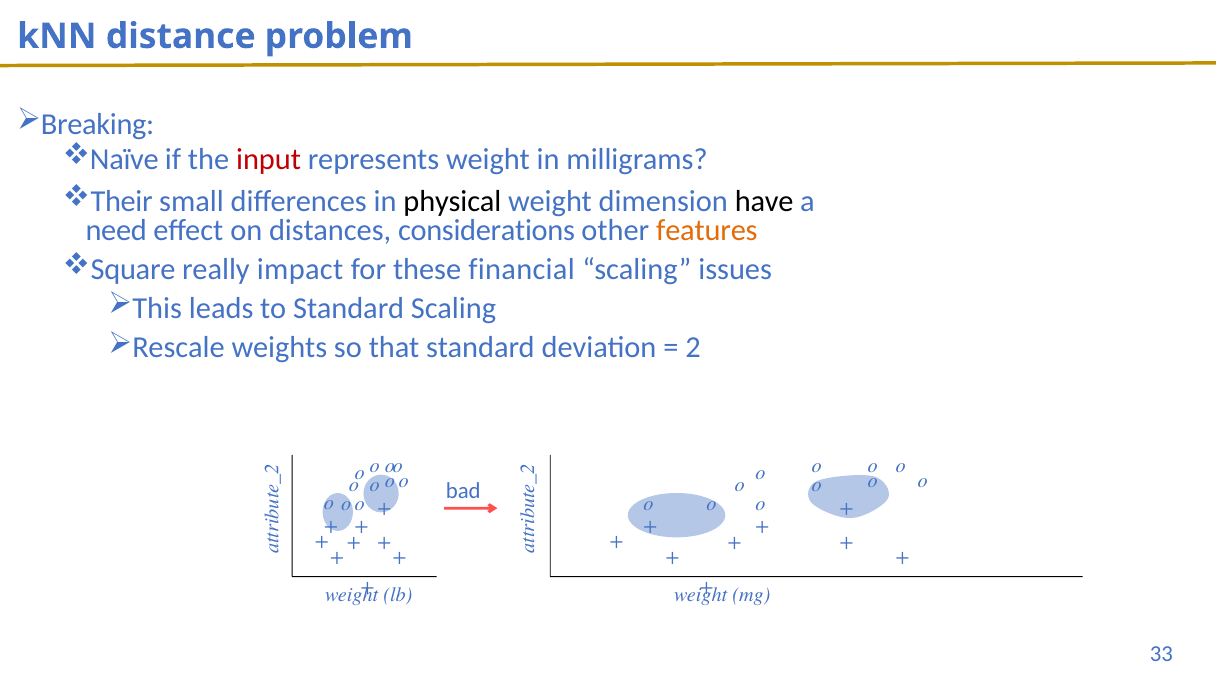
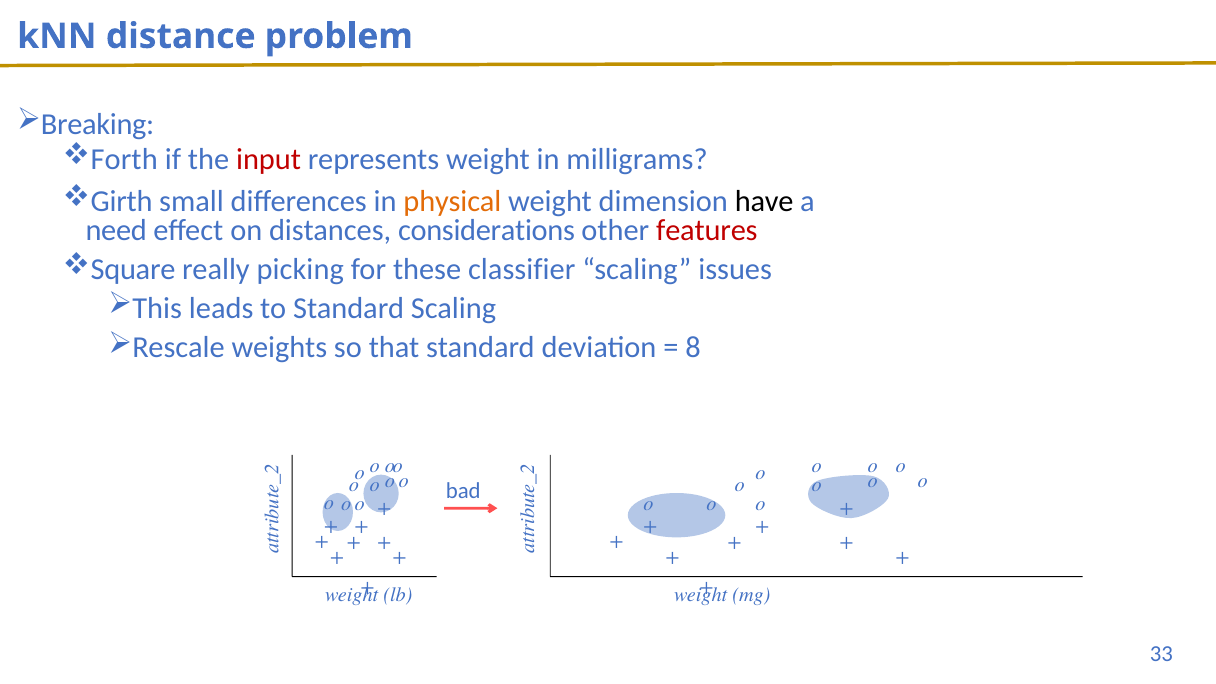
Naïve: Naïve -> Forth
Their: Their -> Girth
physical colour: black -> orange
features colour: orange -> red
impact: impact -> picking
financial: financial -> classifier
2 at (693, 348): 2 -> 8
